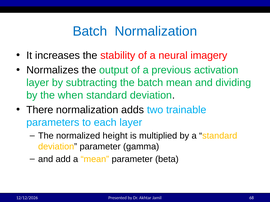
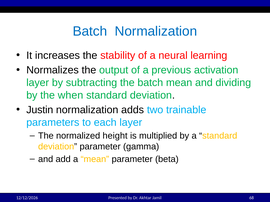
imagery: imagery -> learning
There: There -> Justin
